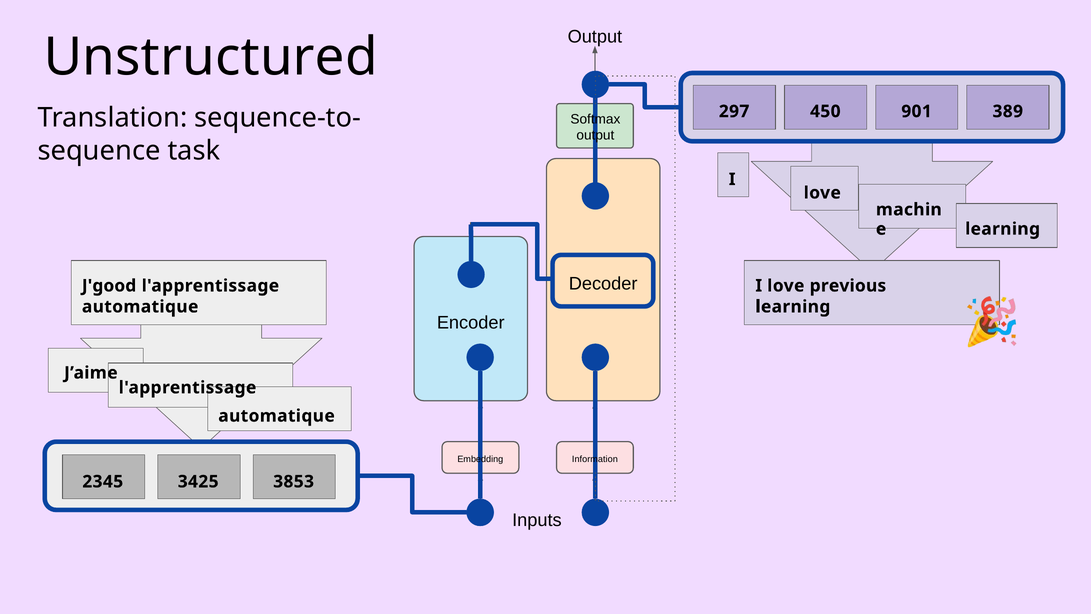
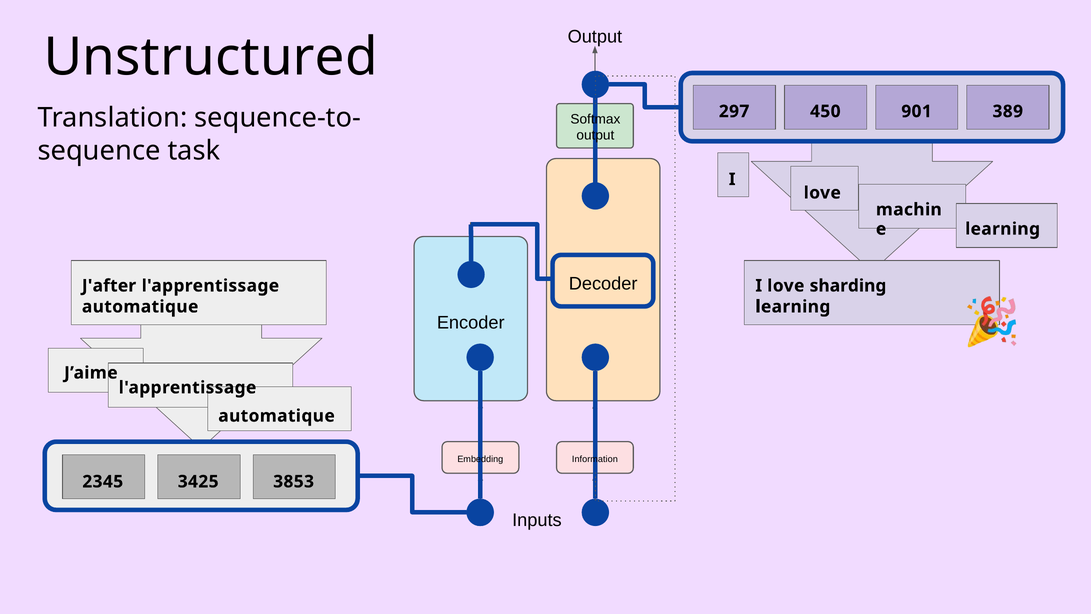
J'good: J'good -> J'after
previous: previous -> sharding
